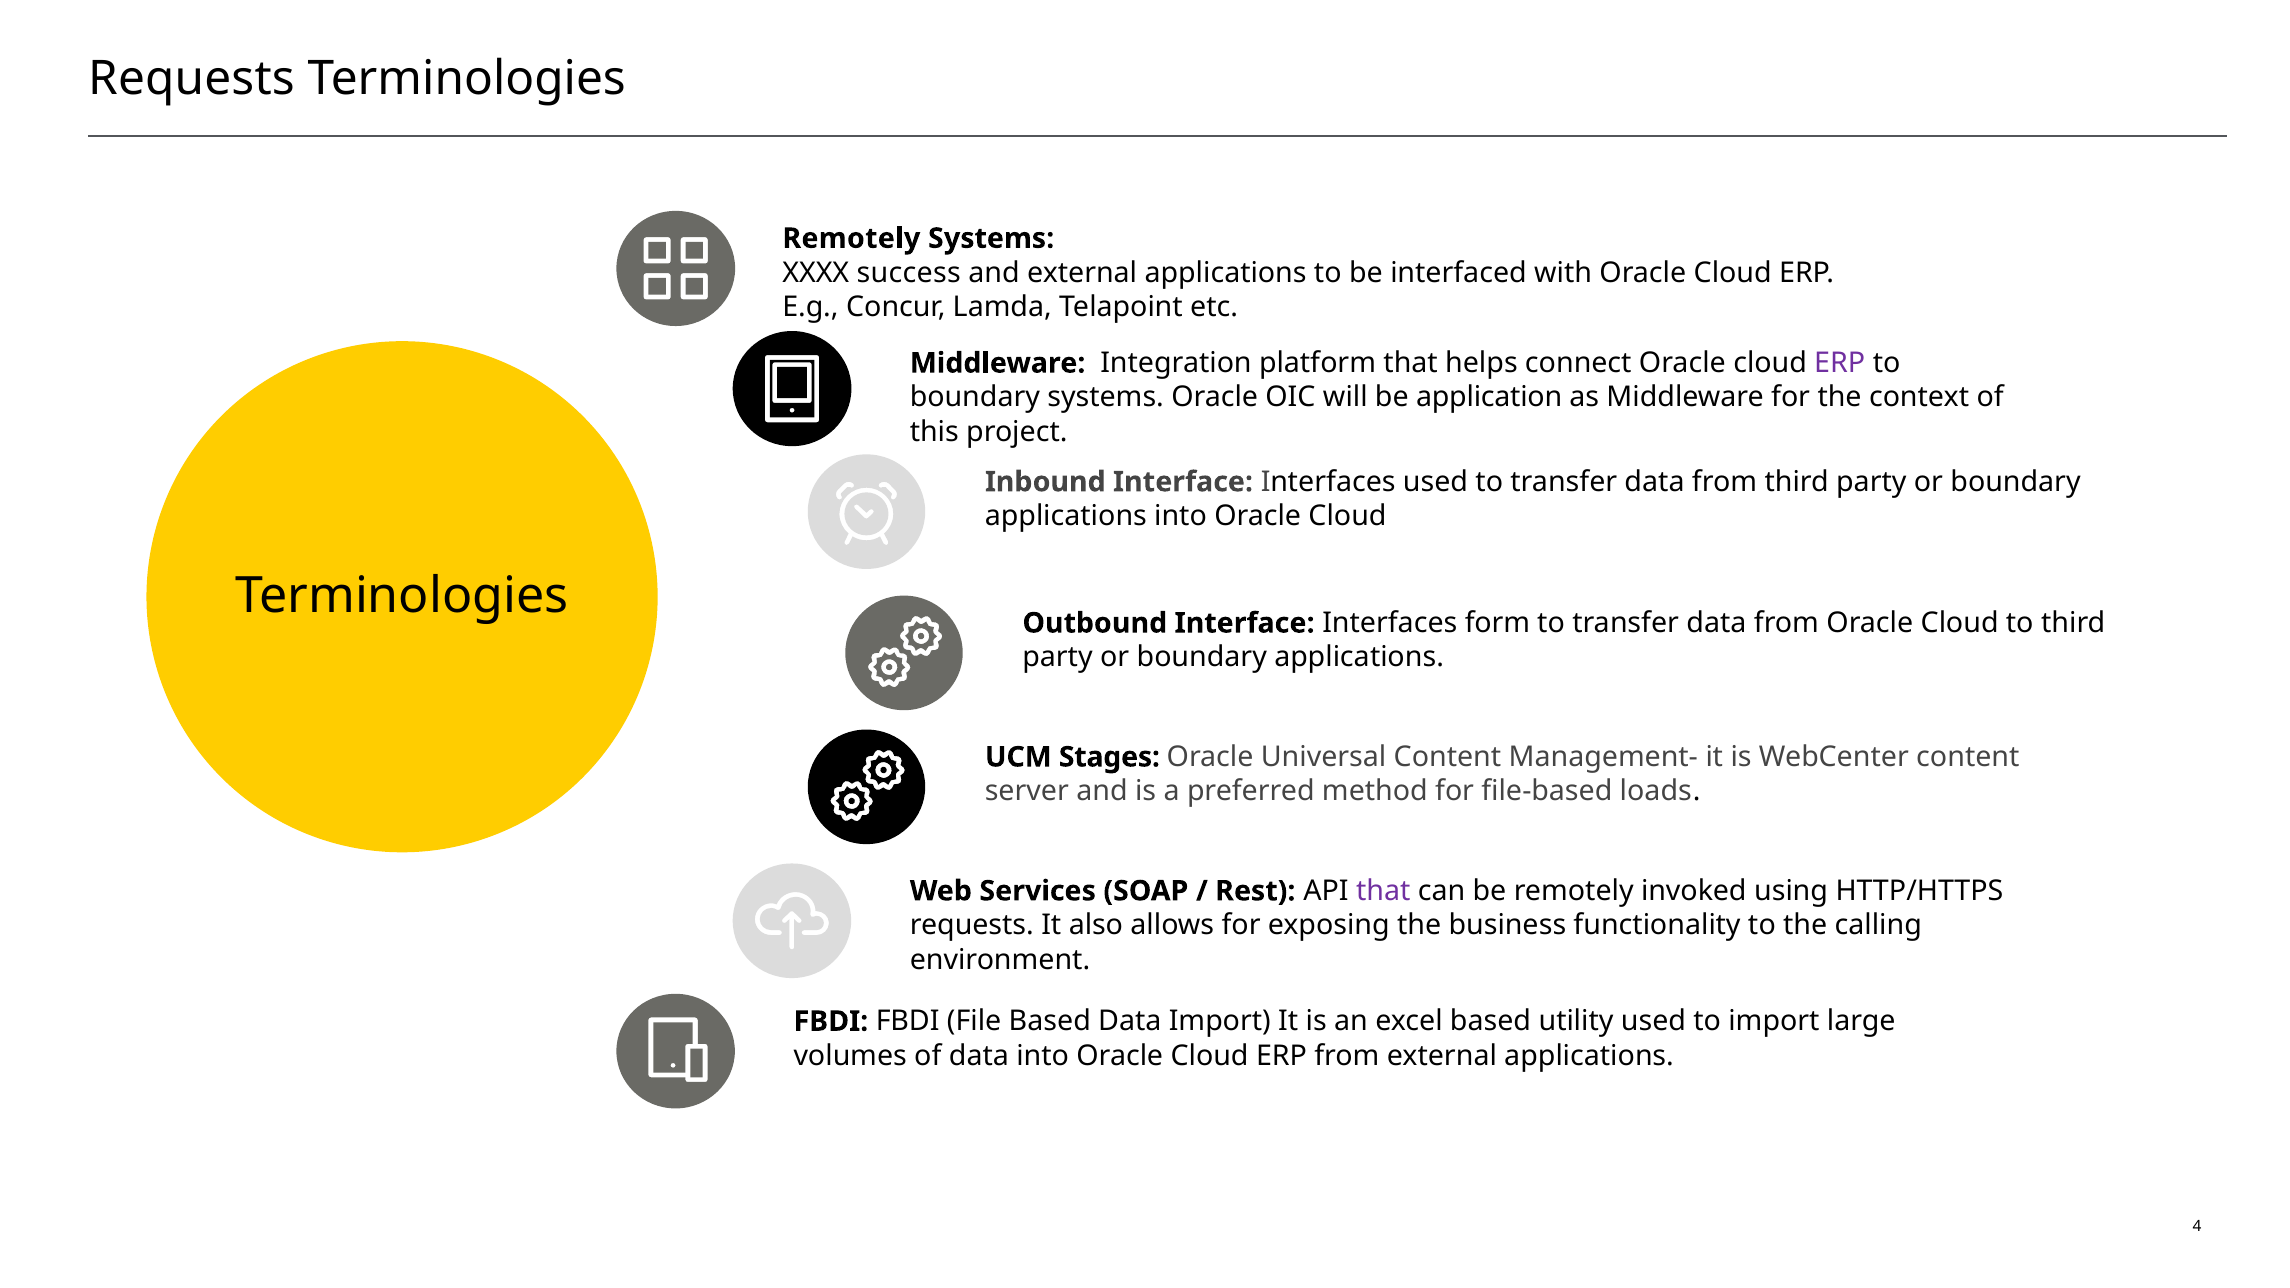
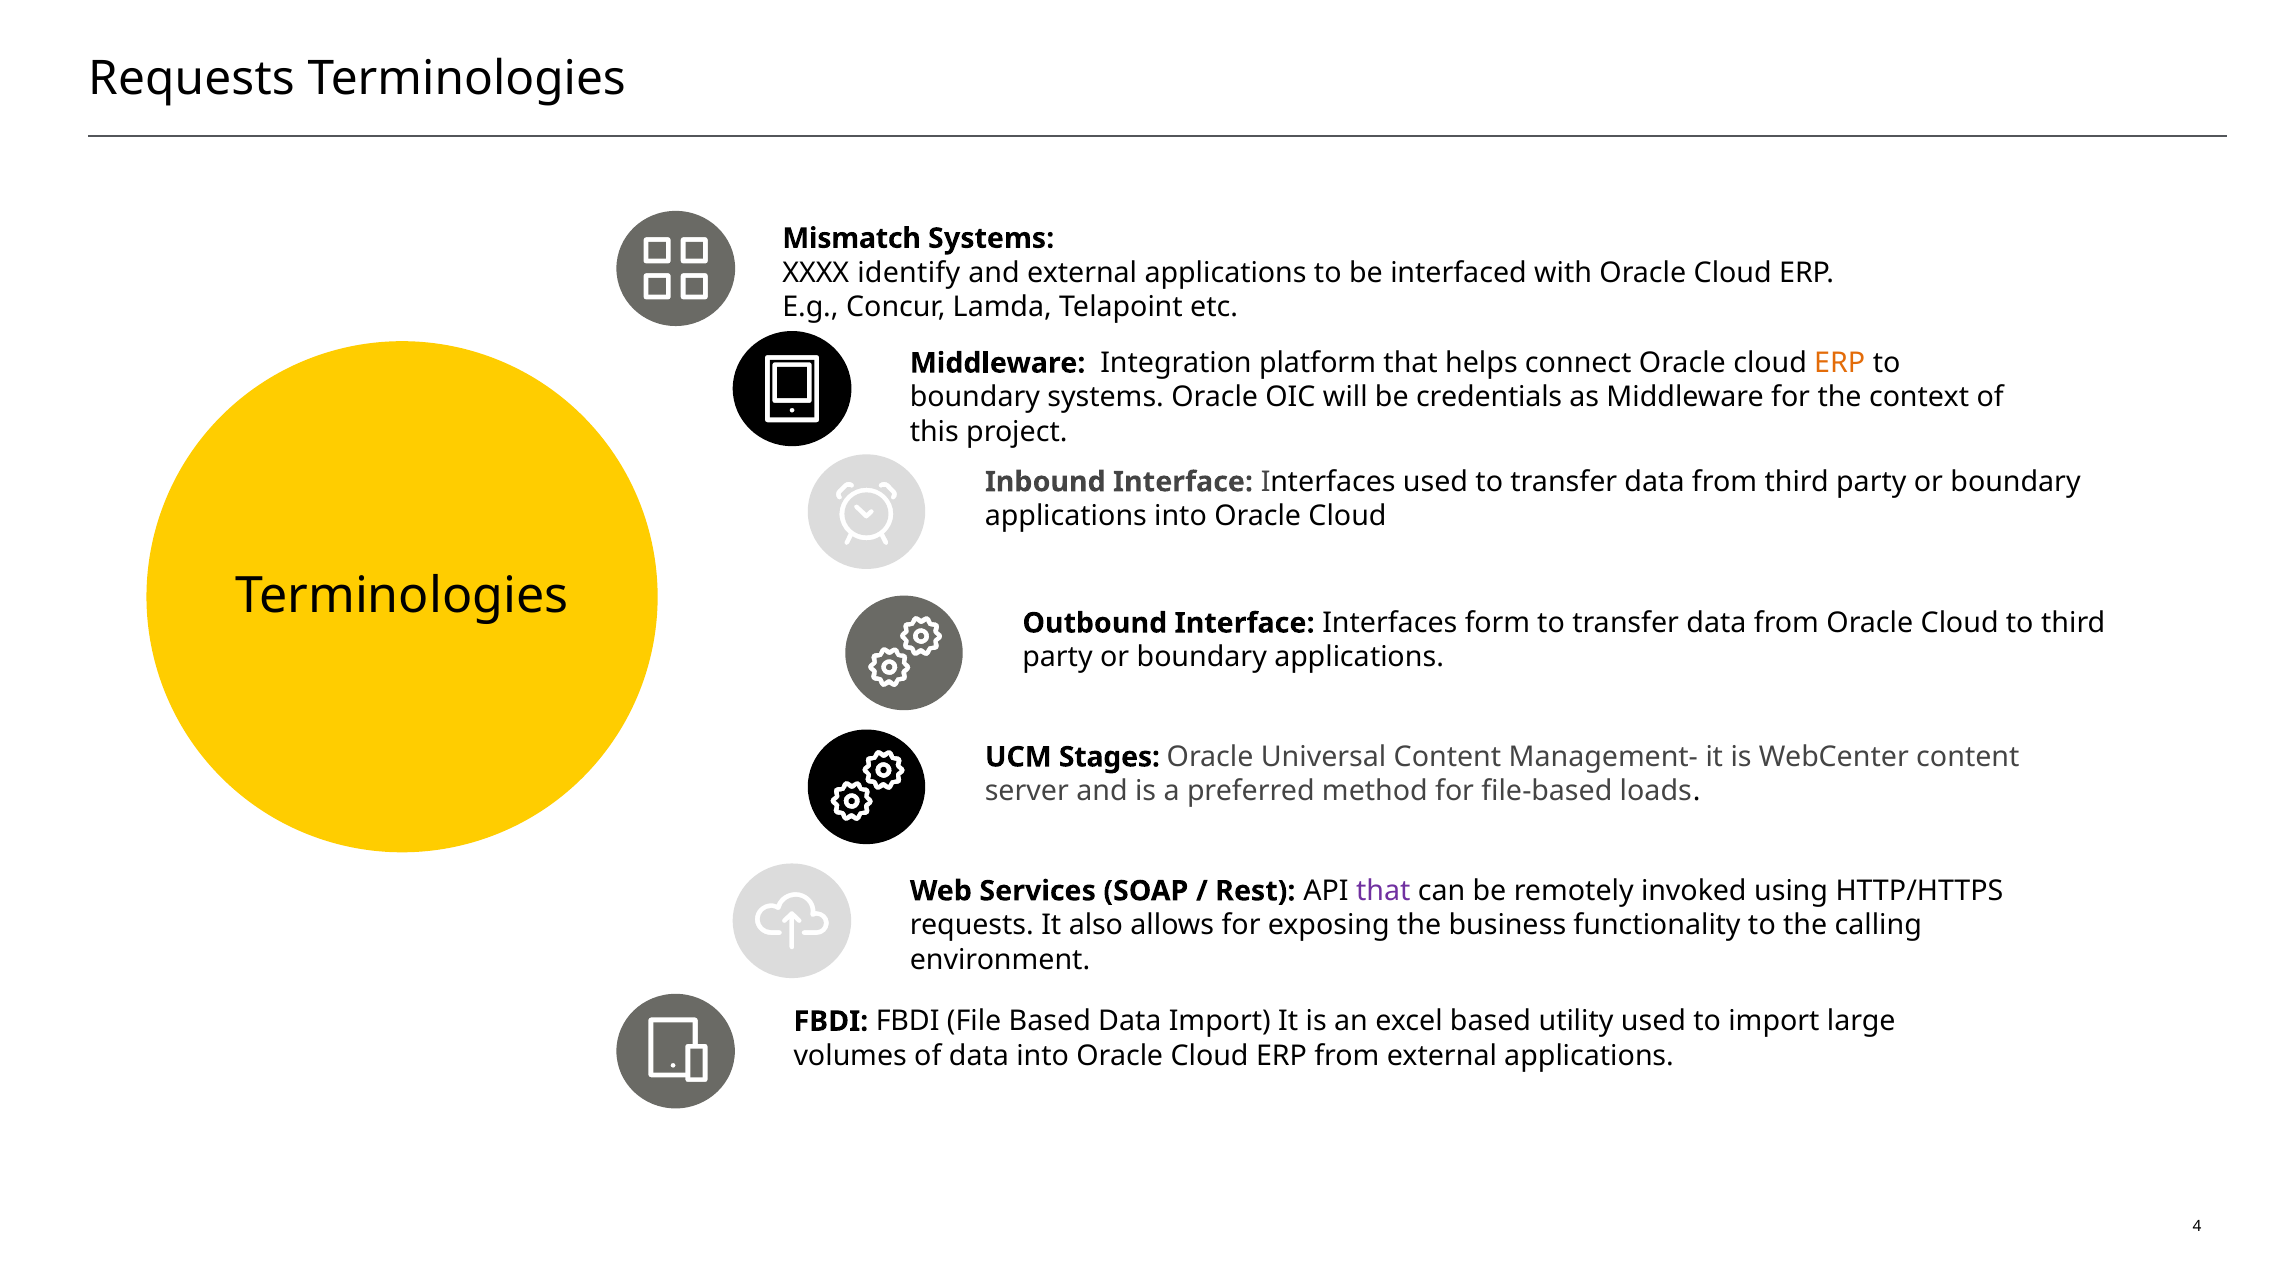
Remotely at (851, 238): Remotely -> Mismatch
success: success -> identify
ERP at (1840, 363) colour: purple -> orange
application: application -> credentials
